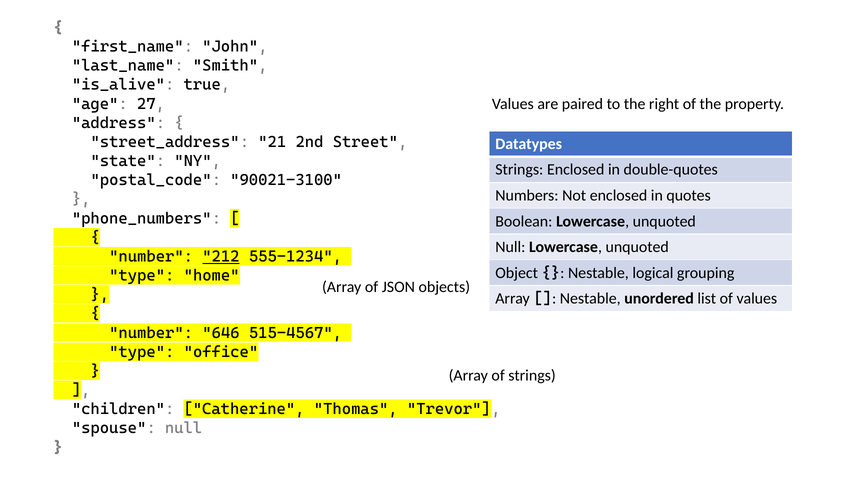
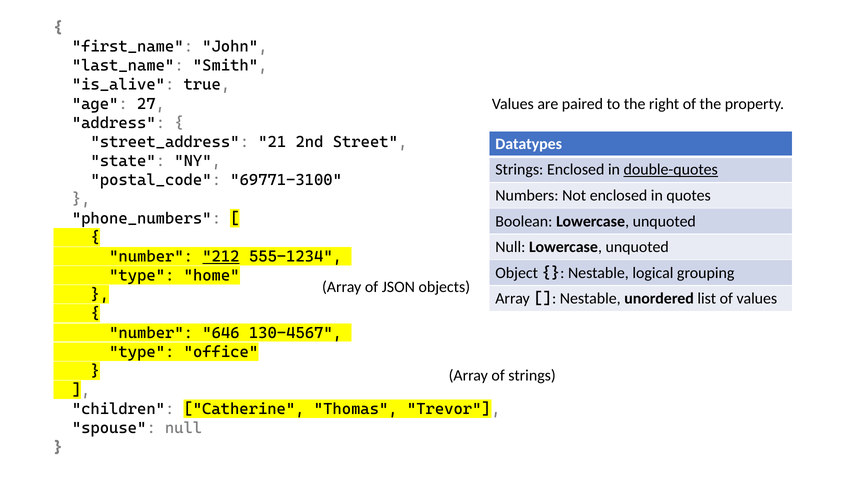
double-quotes underline: none -> present
90021-3100: 90021-3100 -> 69771-3100
515-4567: 515-4567 -> 130-4567
